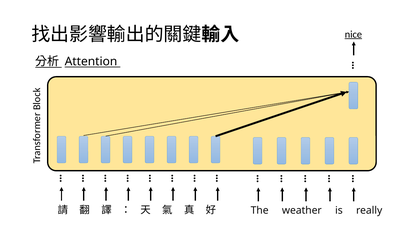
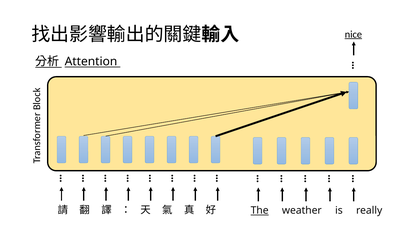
The underline: none -> present
